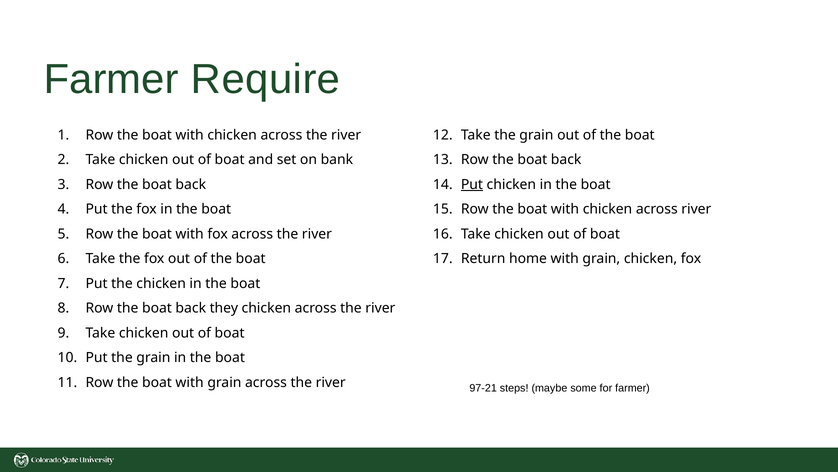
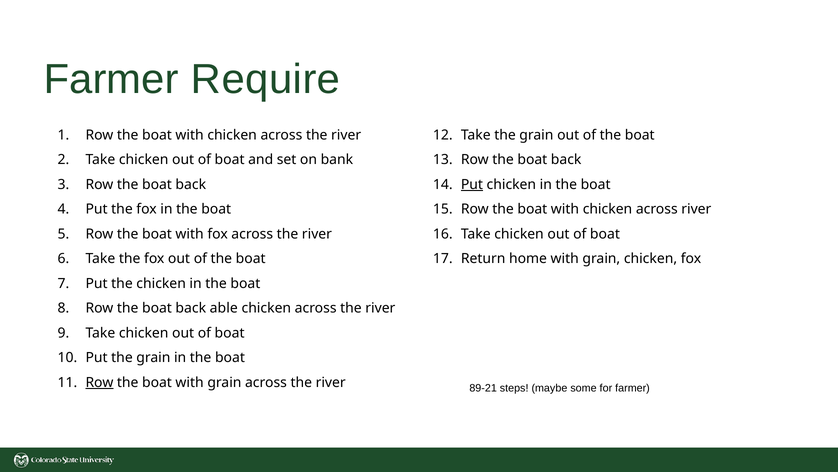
they: they -> able
Row at (99, 382) underline: none -> present
97-21: 97-21 -> 89-21
